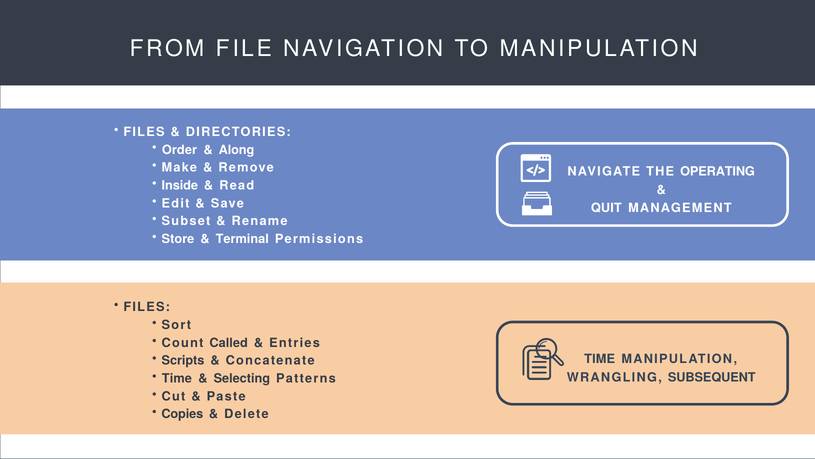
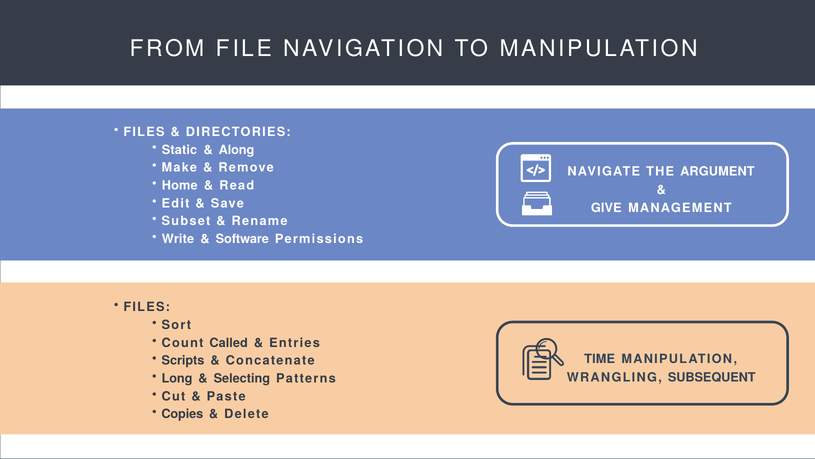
Order: Order -> Static
OPERATING: OPERATING -> ARGUMENT
Inside: Inside -> Home
QUIT: QUIT -> GIVE
Store: Store -> Write
Terminal: Terminal -> Software
Time at (177, 378): Time -> Long
